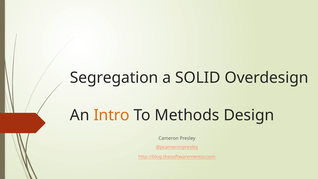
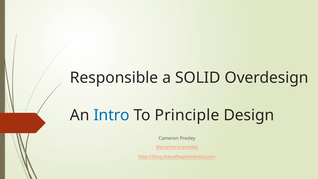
Segregation: Segregation -> Responsible
Intro colour: orange -> blue
Methods: Methods -> Principle
